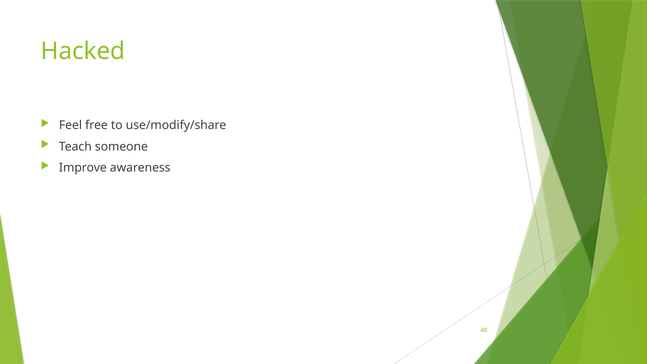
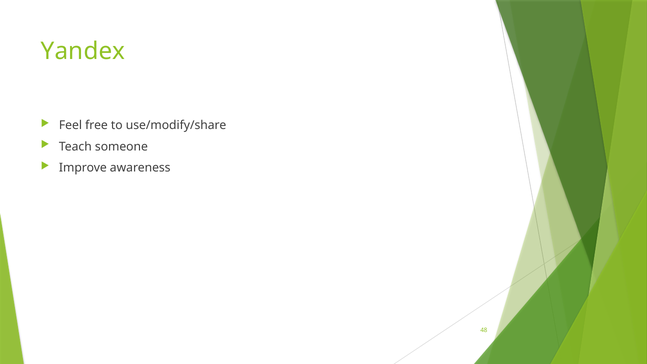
Hacked: Hacked -> Yandex
